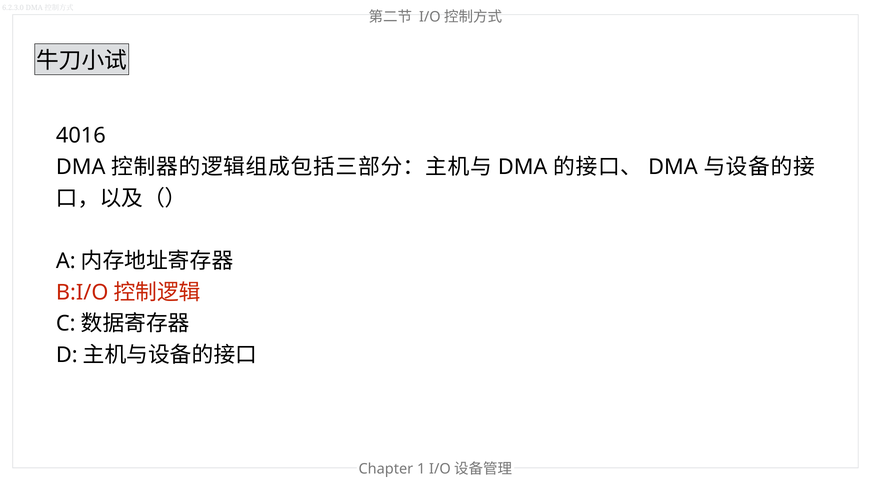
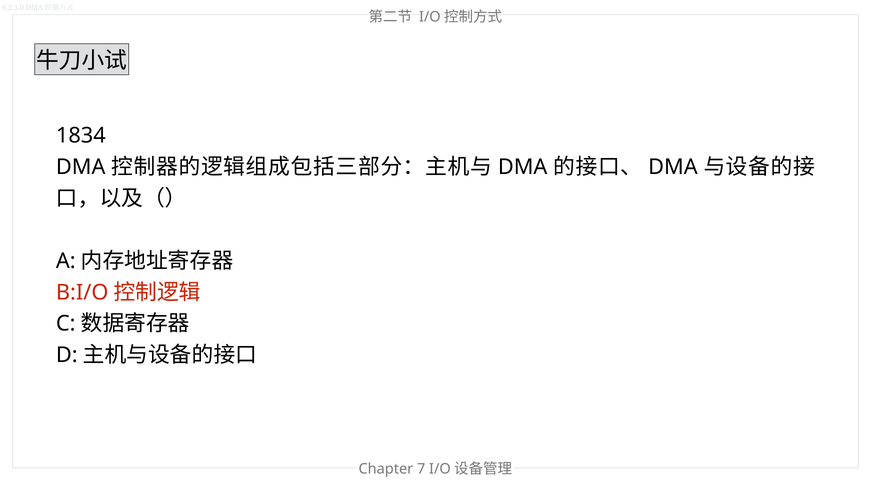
4016: 4016 -> 1834
1: 1 -> 7
